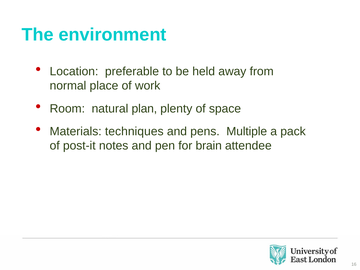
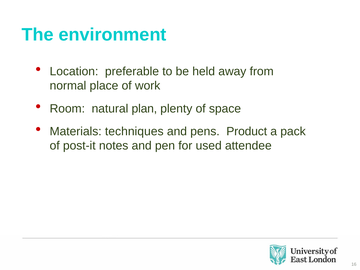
Multiple: Multiple -> Product
brain: brain -> used
